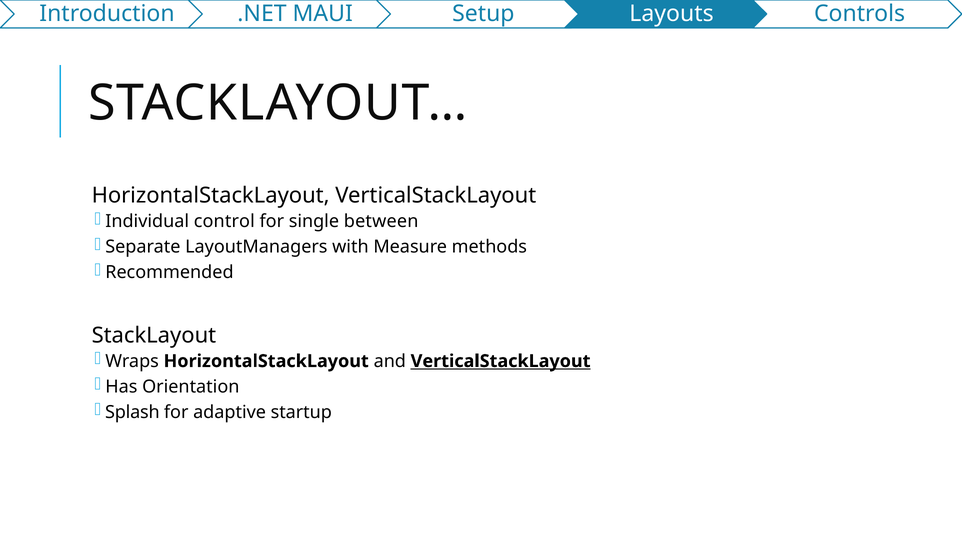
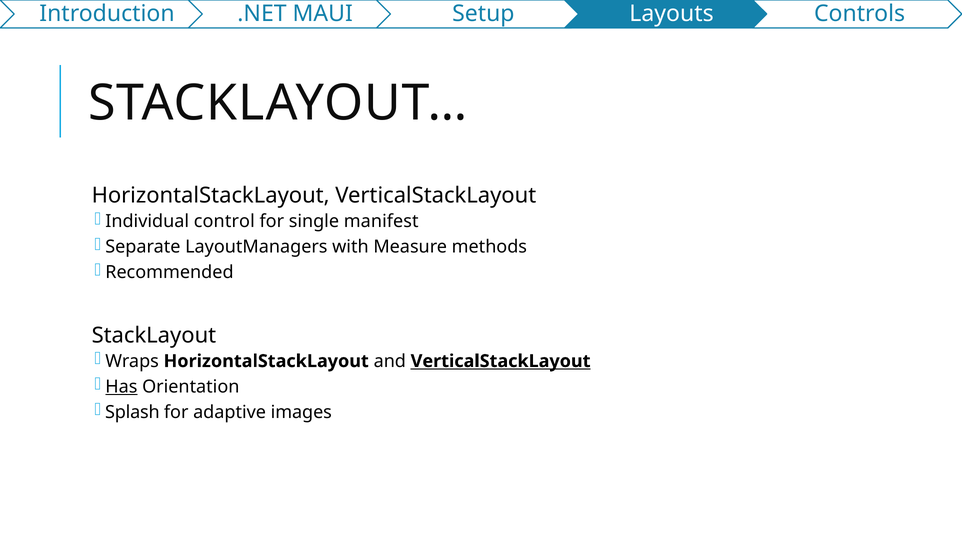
between: between -> manifest
Has underline: none -> present
startup: startup -> images
